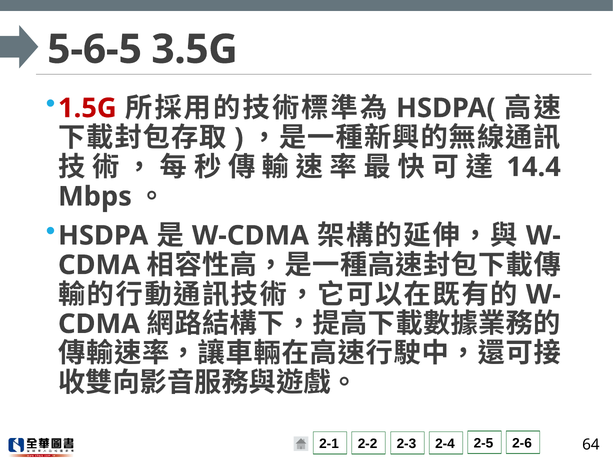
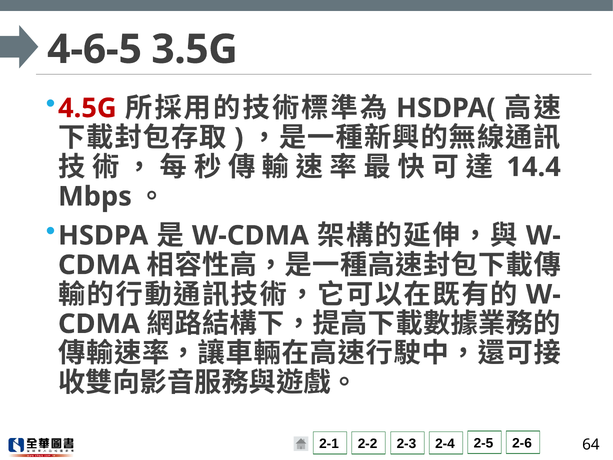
5-6-5: 5-6-5 -> 4-6-5
1.5G: 1.5G -> 4.5G
